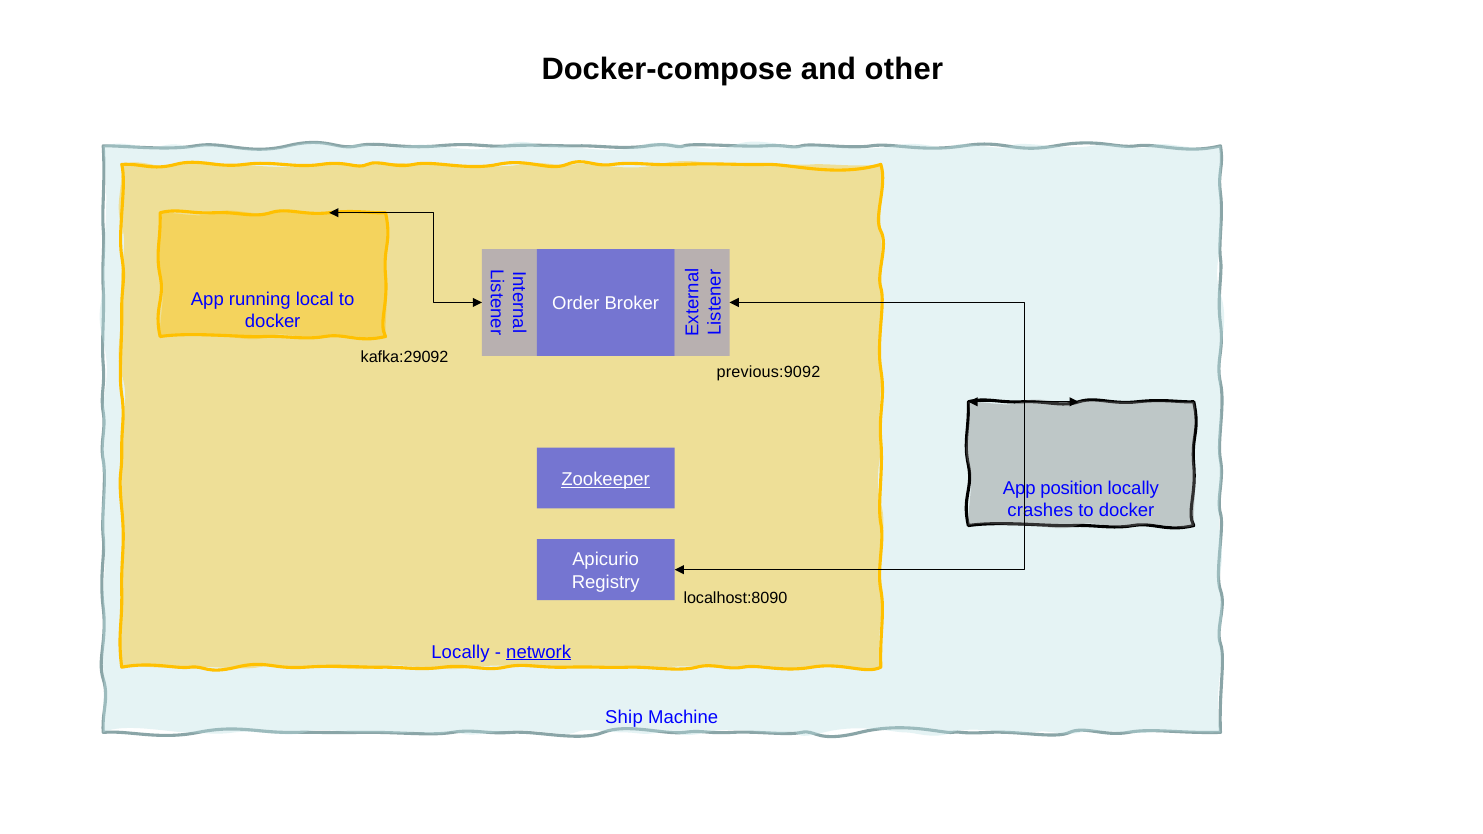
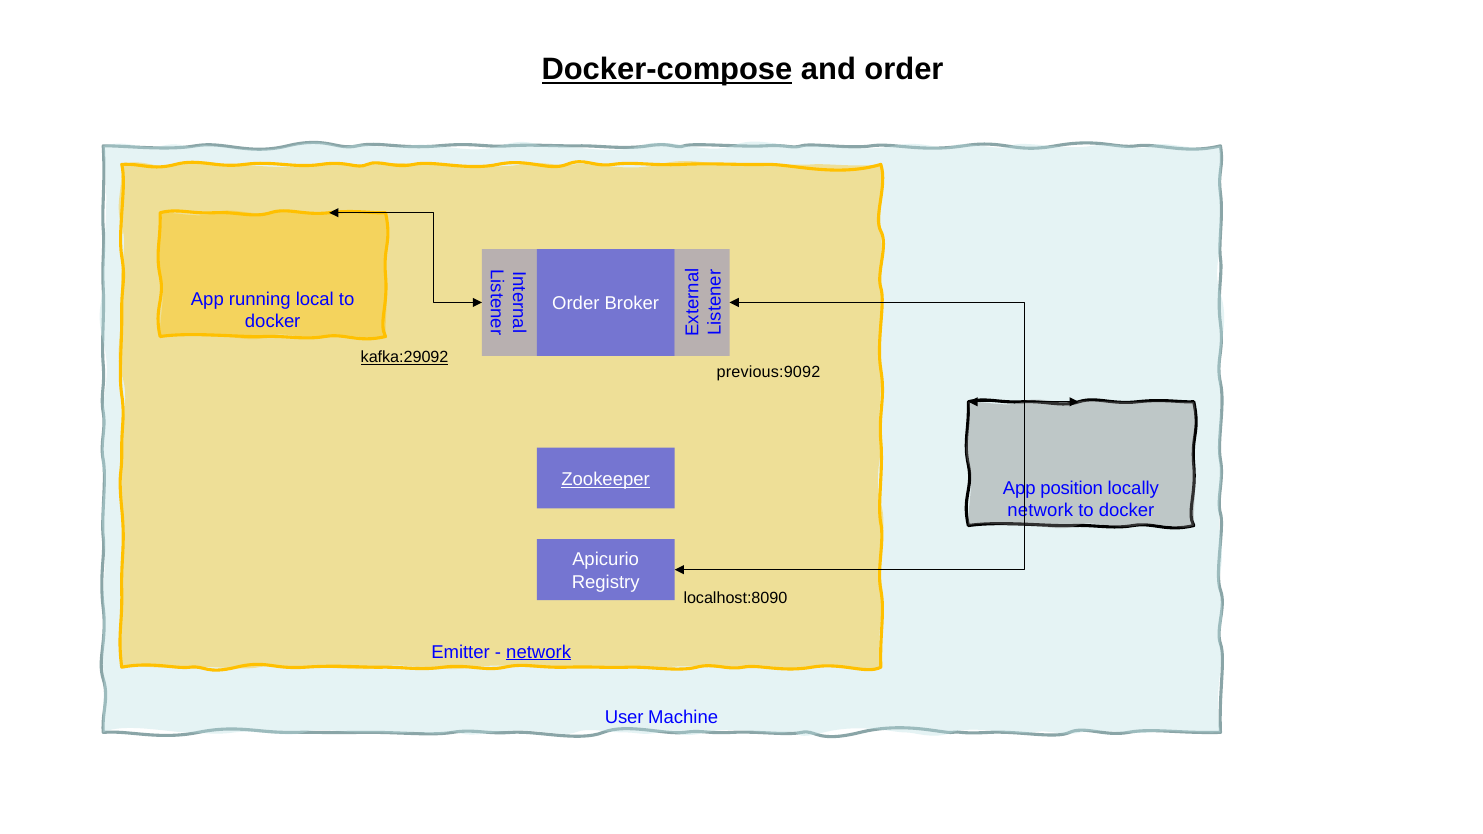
Docker-compose underline: none -> present
and other: other -> order
kafka:29092 underline: none -> present
crashes at (1040, 510): crashes -> network
Locally at (460, 652): Locally -> Emitter
Ship: Ship -> User
